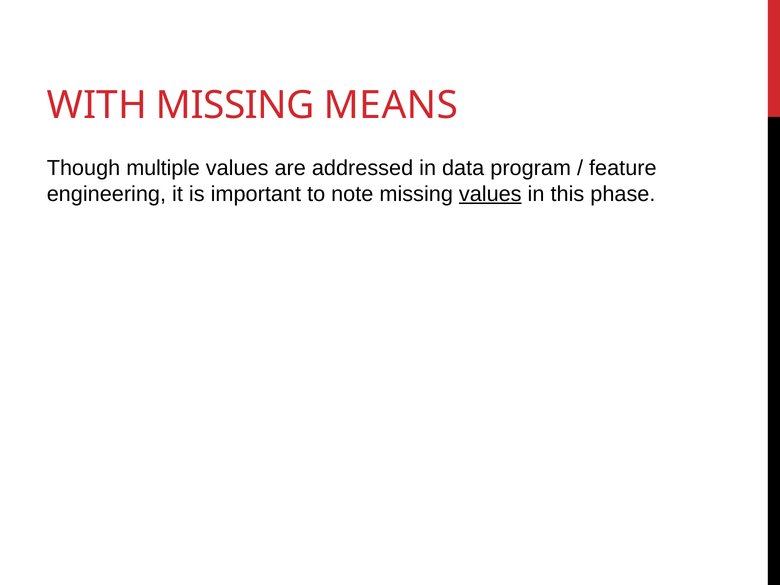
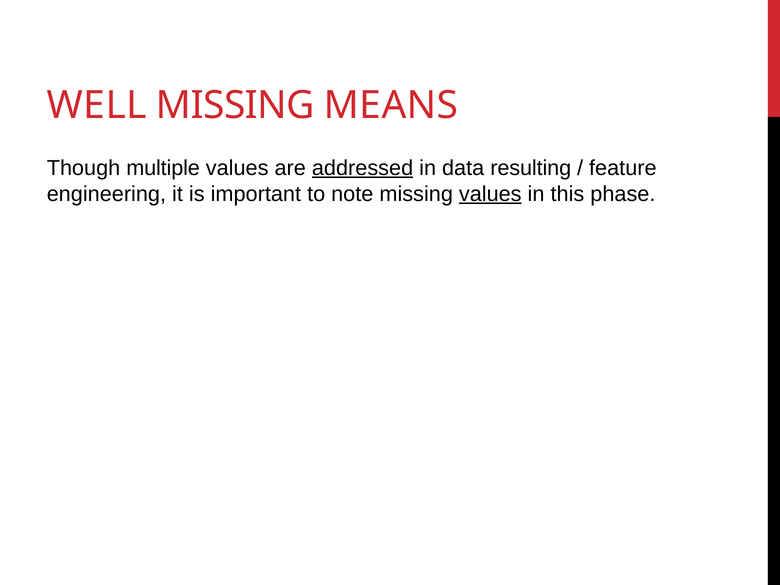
WITH: WITH -> WELL
addressed underline: none -> present
program: program -> resulting
